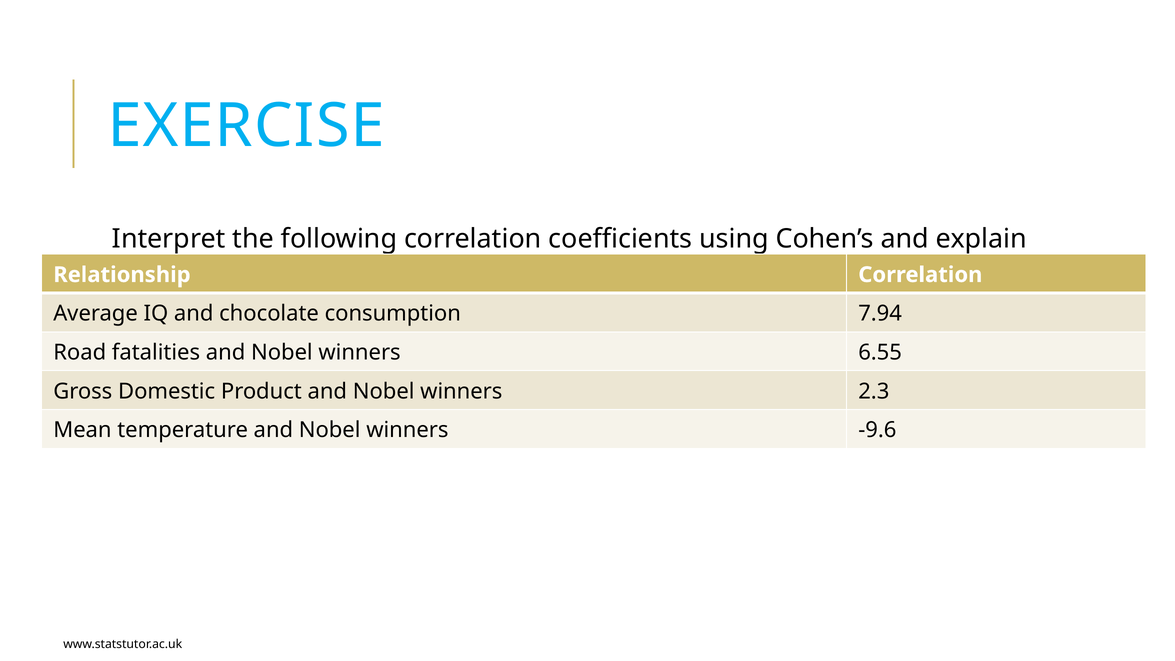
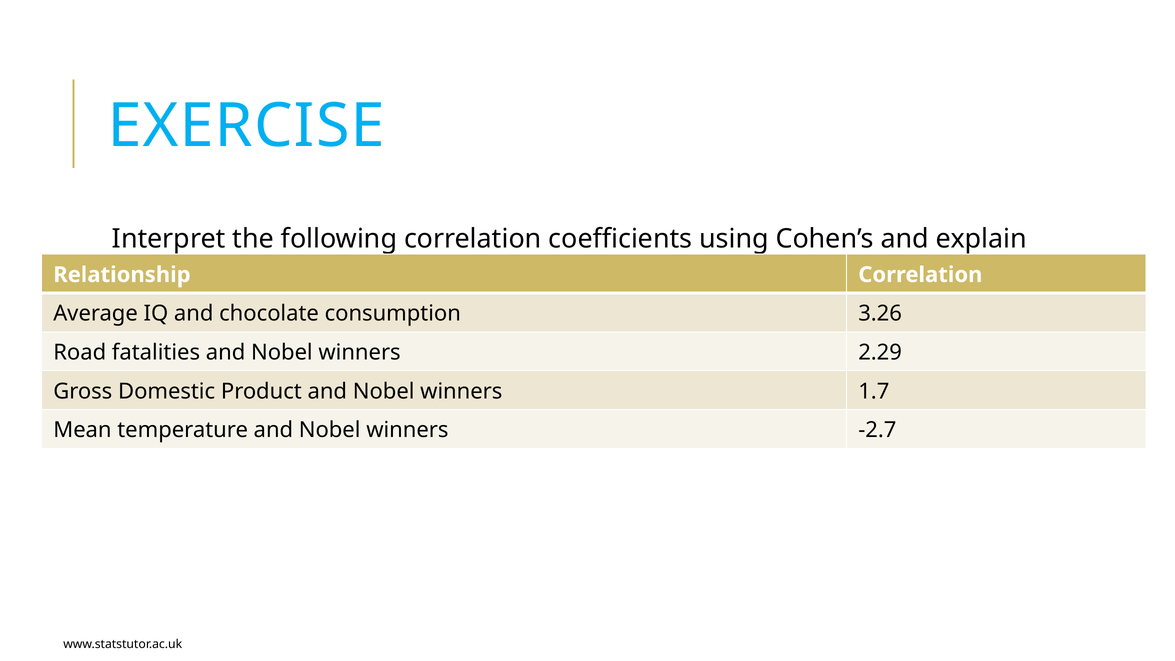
7.94: 7.94 -> 3.26
6.55: 6.55 -> 2.29
2.3: 2.3 -> 1.7
-9.6: -9.6 -> -2.7
